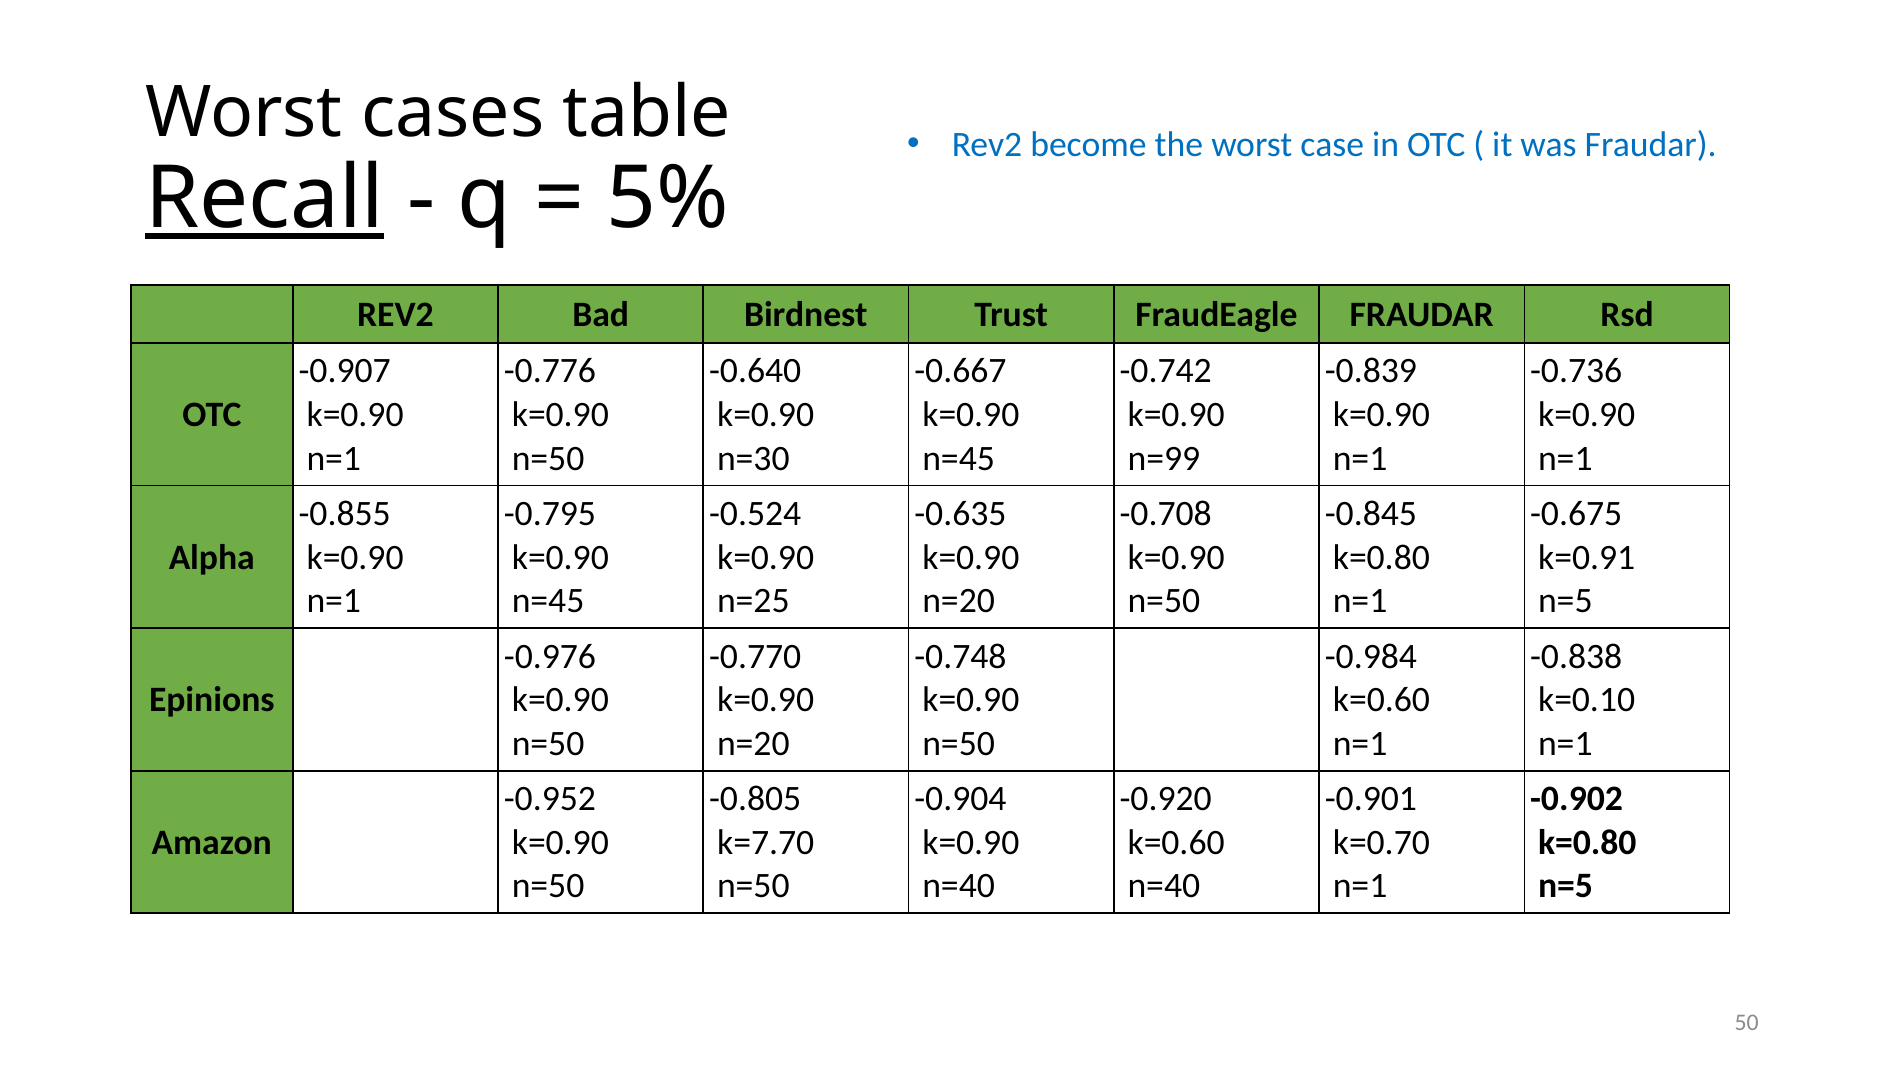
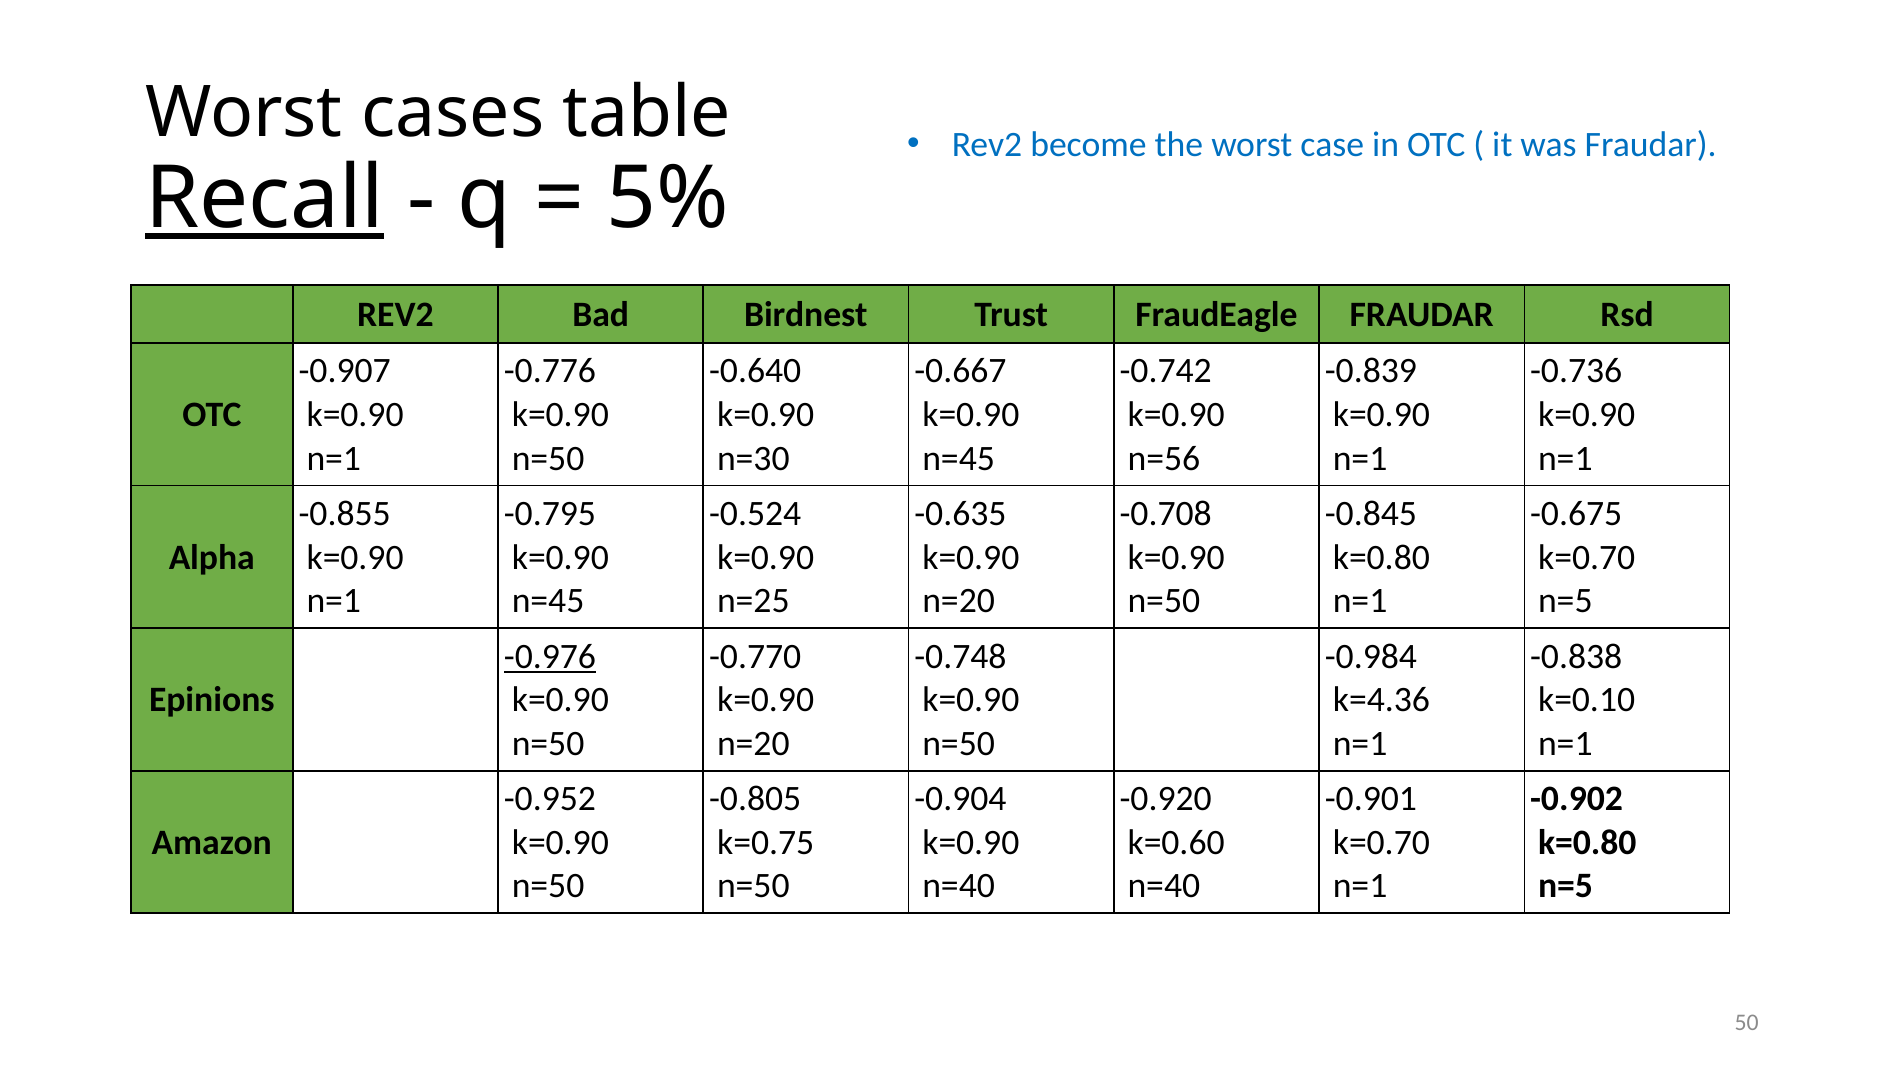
n=99: n=99 -> n=56
k=0.91 at (1587, 557): k=0.91 -> k=0.70
-0.976 underline: none -> present
k=0.60 at (1381, 700): k=0.60 -> k=4.36
k=7.70: k=7.70 -> k=0.75
